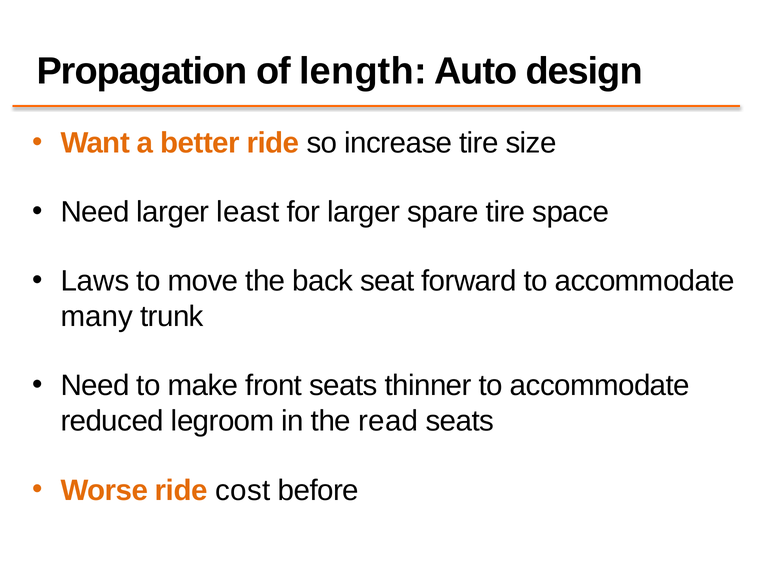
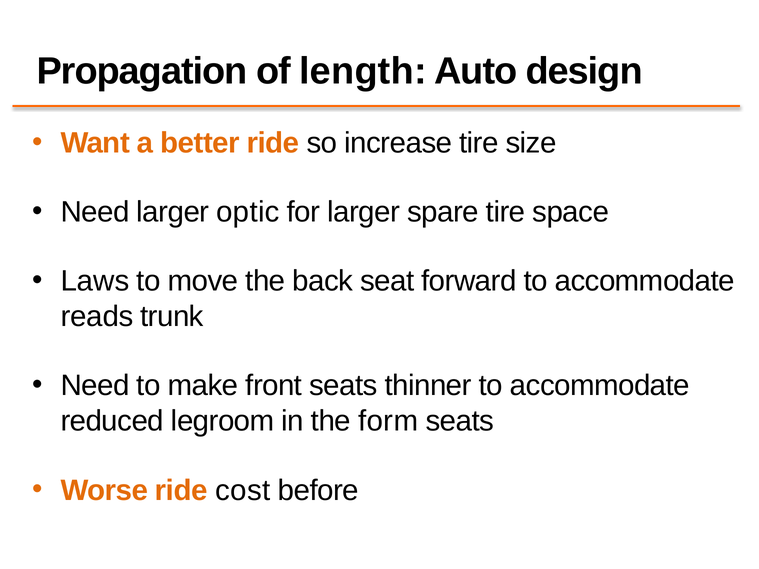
least: least -> optic
many: many -> reads
read: read -> form
